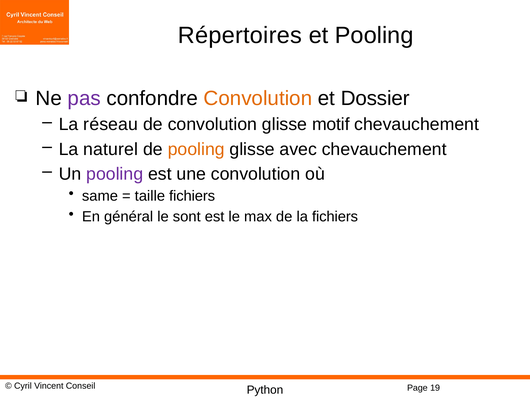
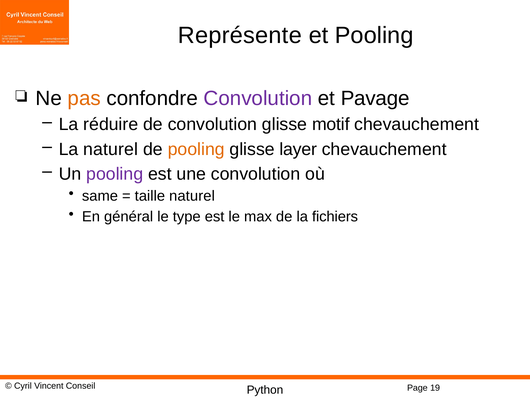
Répertoires: Répertoires -> Représente
pas colour: purple -> orange
Convolution at (258, 98) colour: orange -> purple
Dossier: Dossier -> Pavage
réseau: réseau -> réduire
avec: avec -> layer
taille fichiers: fichiers -> naturel
sont: sont -> type
